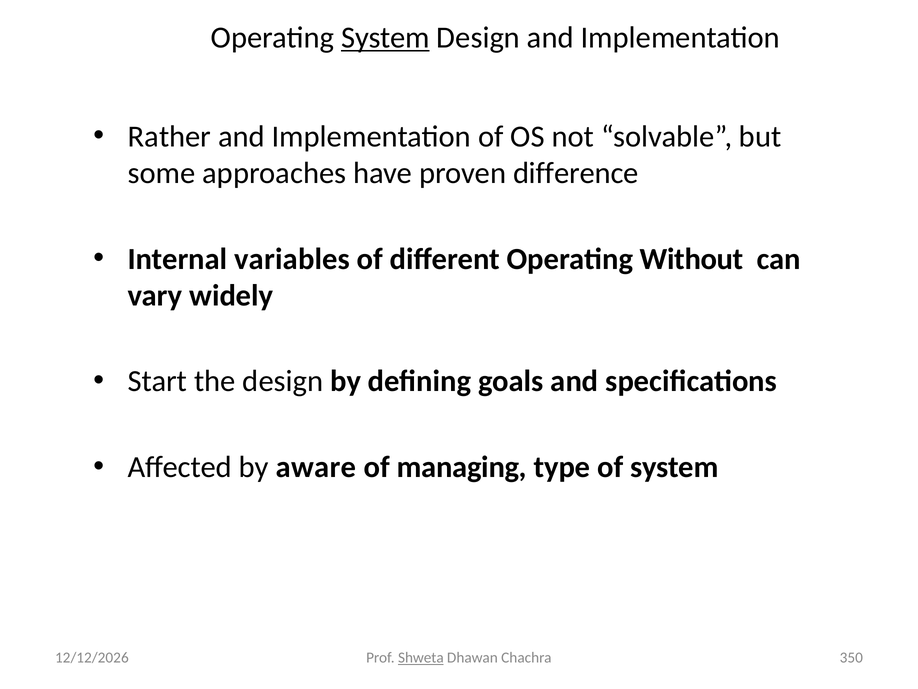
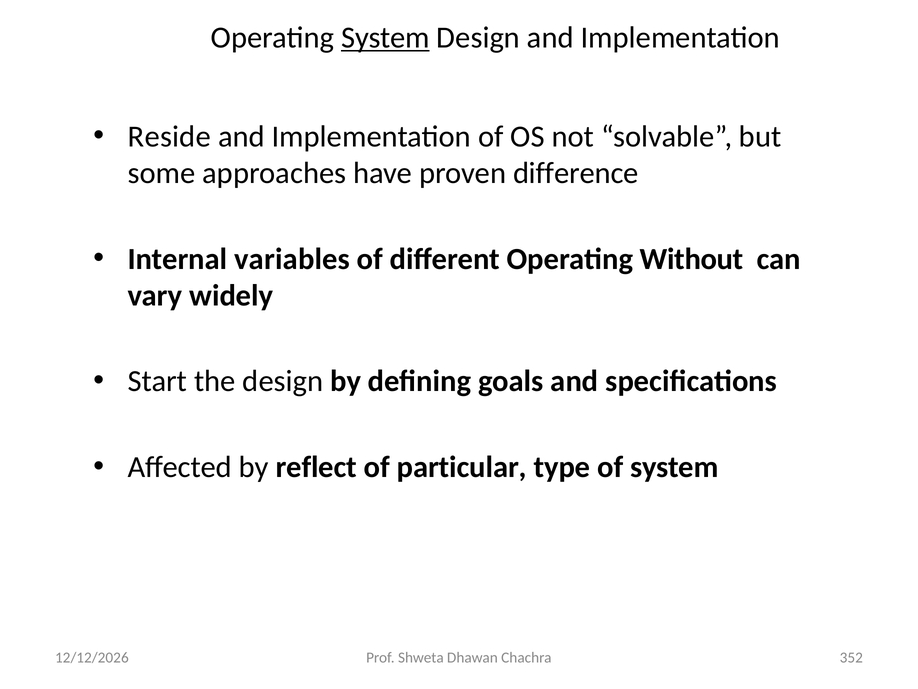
Rather: Rather -> Reside
aware: aware -> reflect
managing: managing -> particular
Shweta underline: present -> none
350: 350 -> 352
